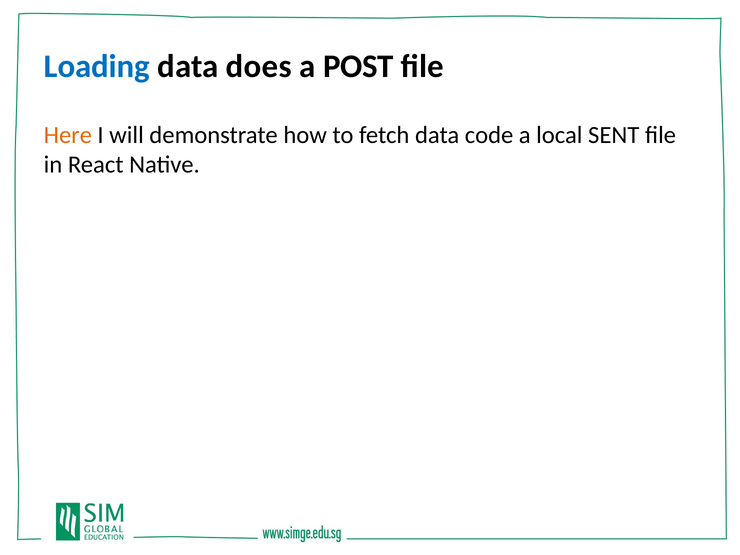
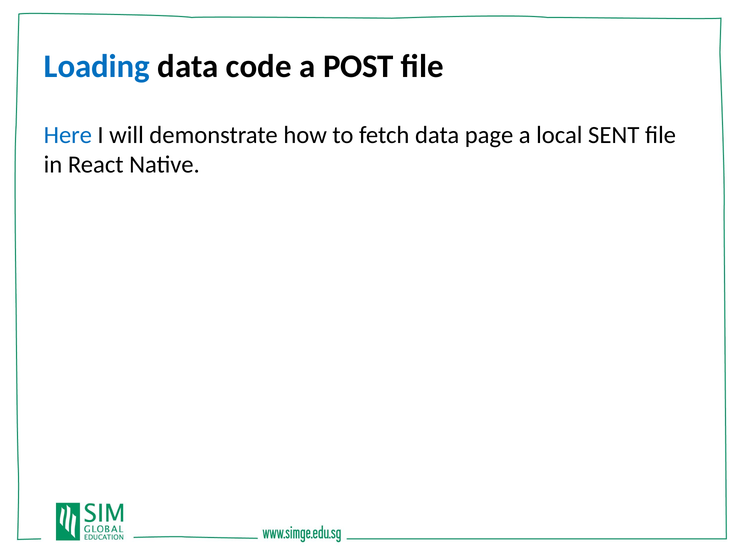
does: does -> code
Here colour: orange -> blue
code: code -> page
